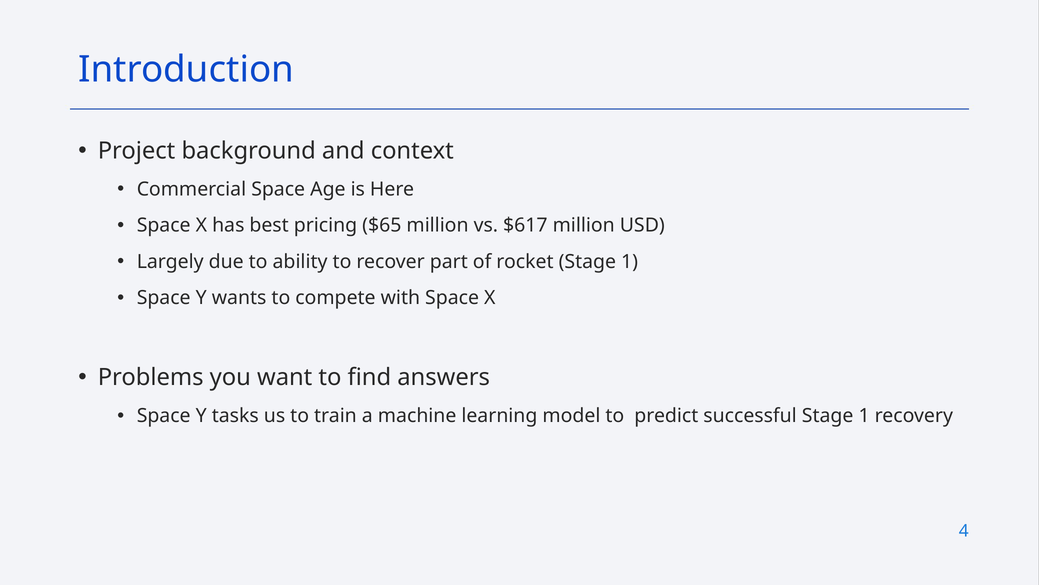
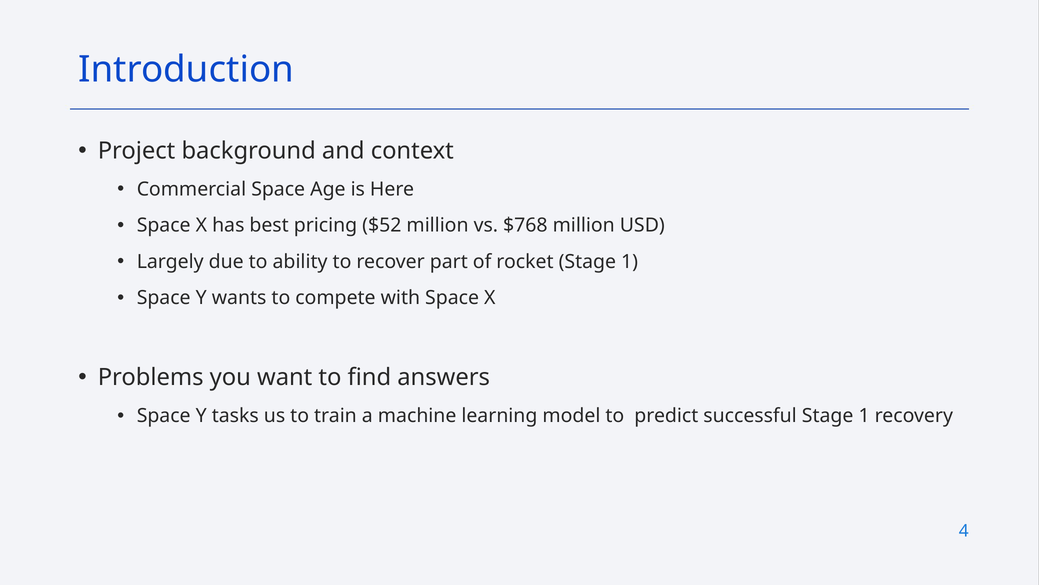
$65: $65 -> $52
$617: $617 -> $768
